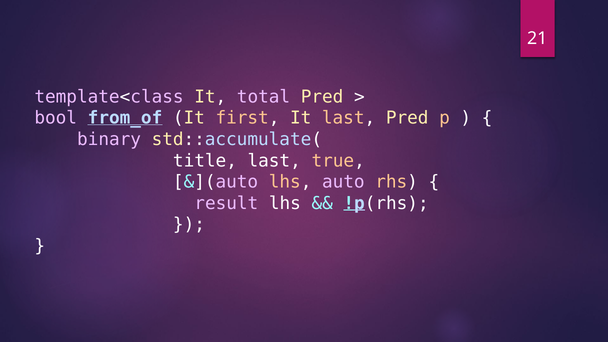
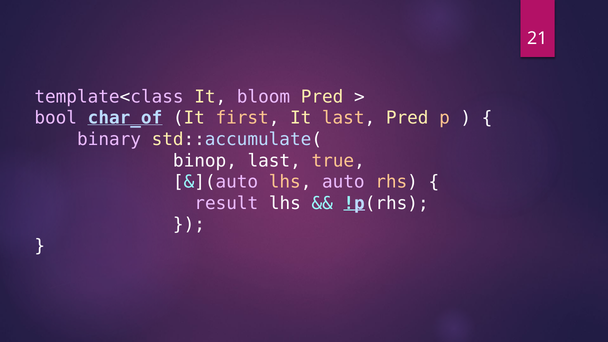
total: total -> bloom
from_of: from_of -> char_of
title: title -> binop
